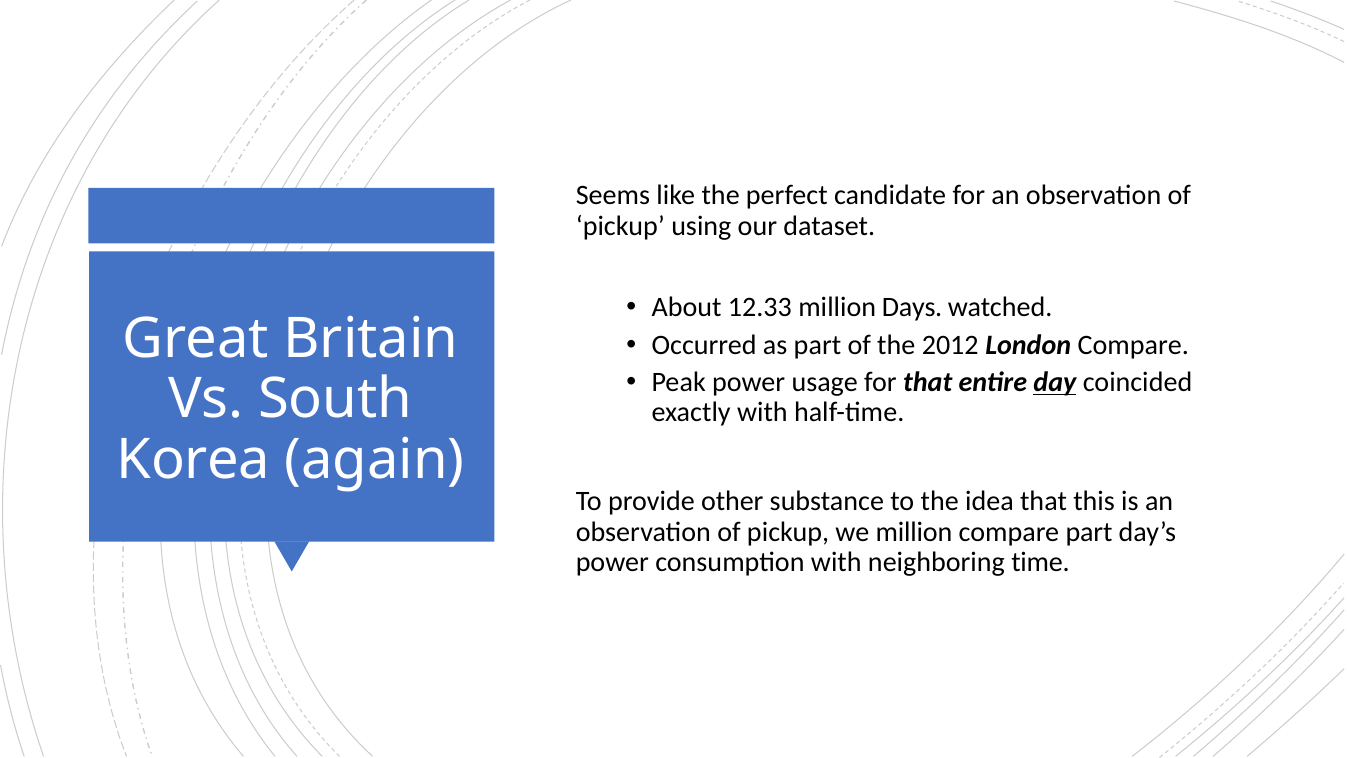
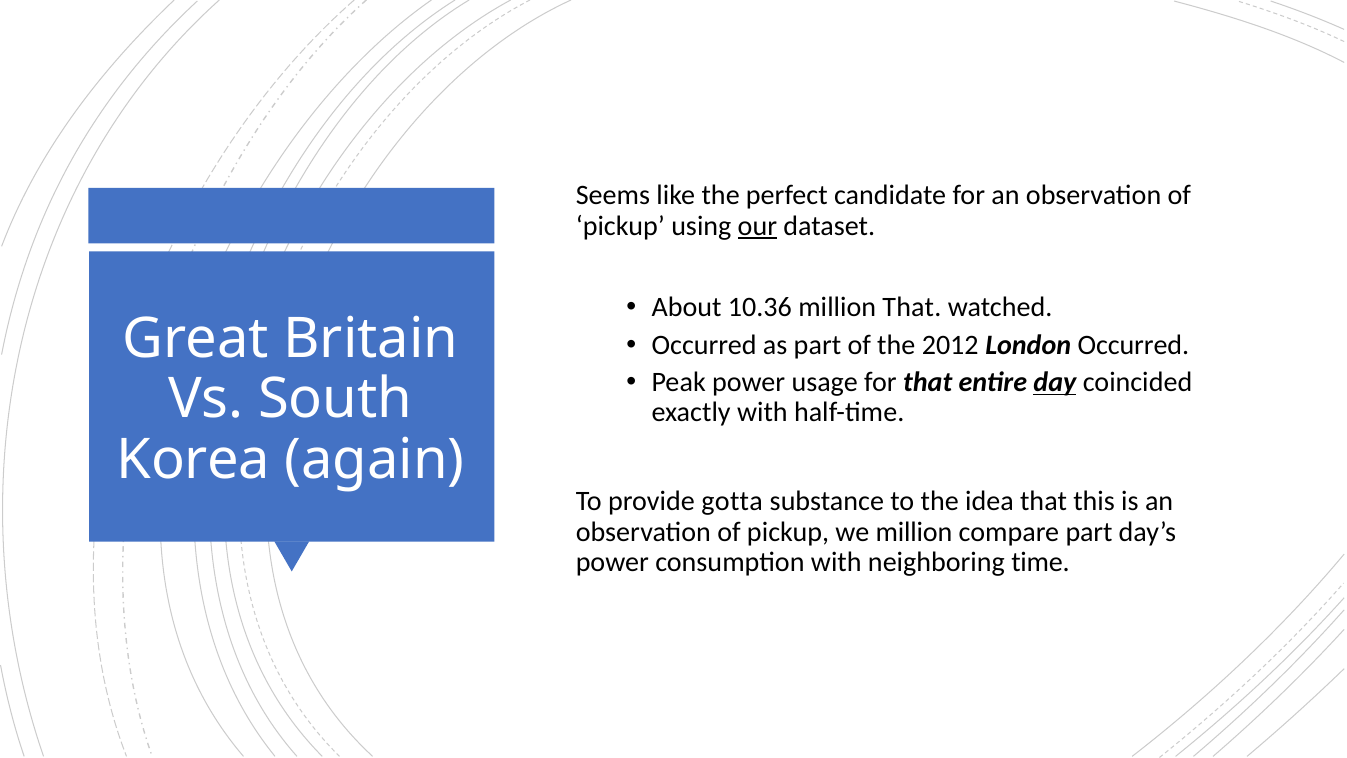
our underline: none -> present
12.33: 12.33 -> 10.36
million Days: Days -> That
London Compare: Compare -> Occurred
other: other -> gotta
